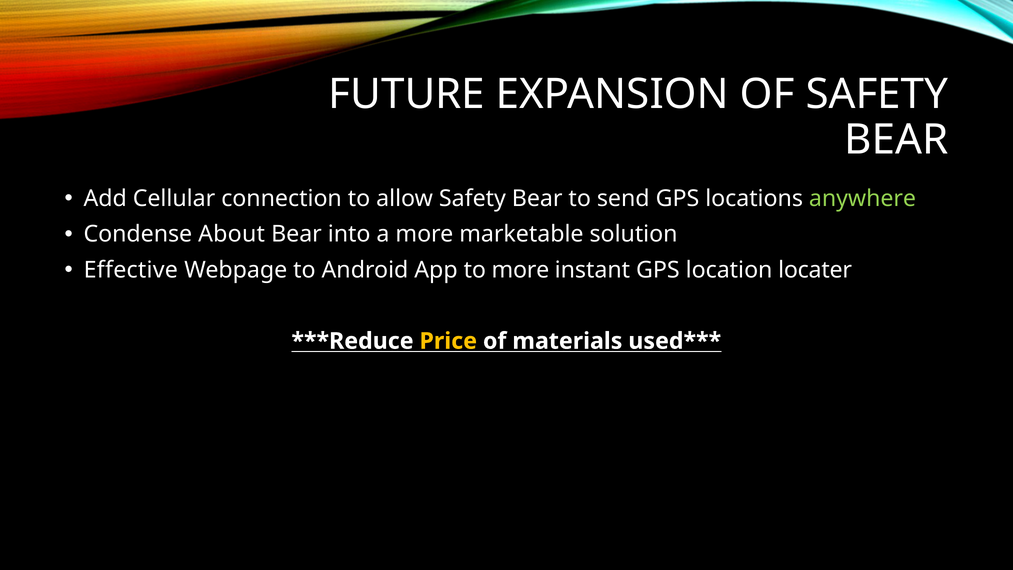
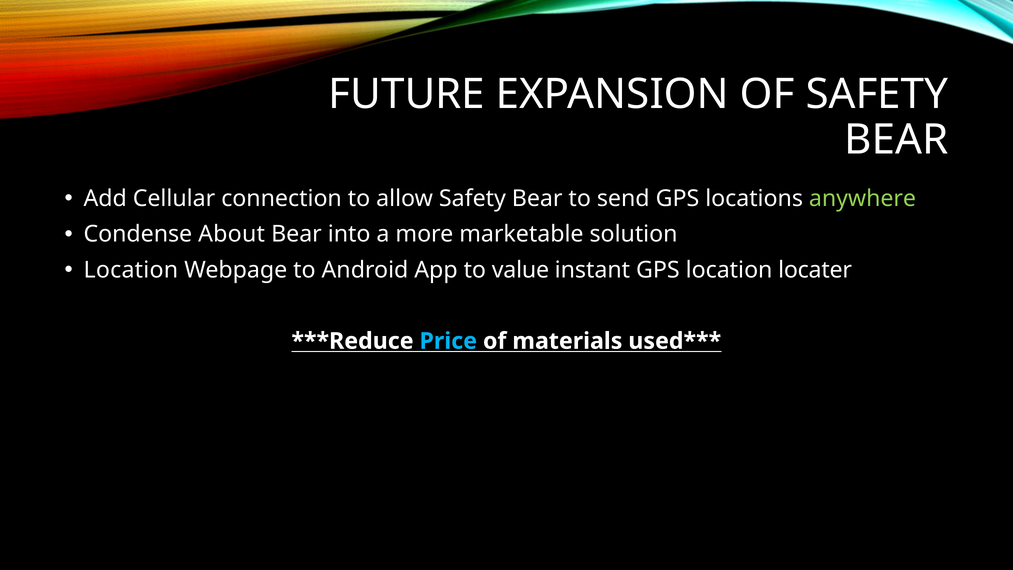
Effective at (131, 270): Effective -> Location
to more: more -> value
Price colour: yellow -> light blue
